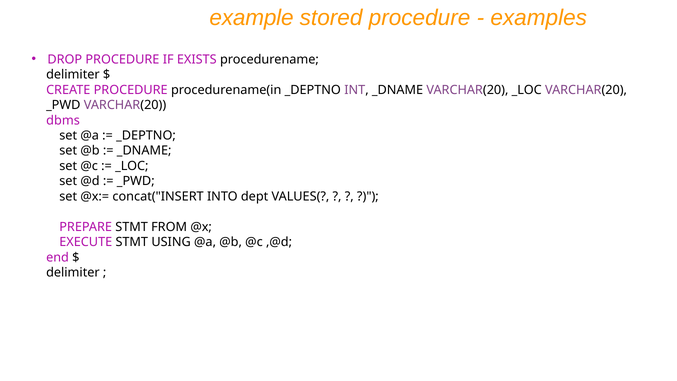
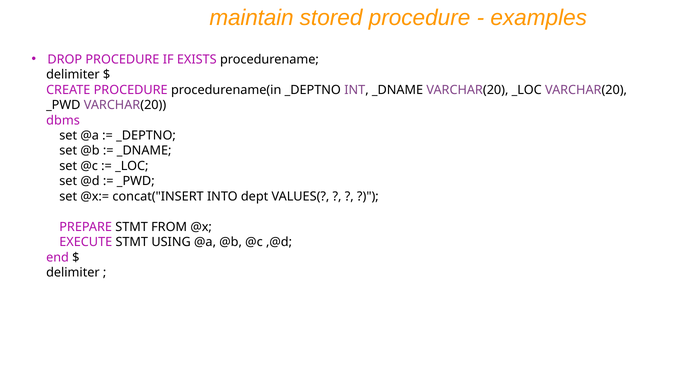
example: example -> maintain
